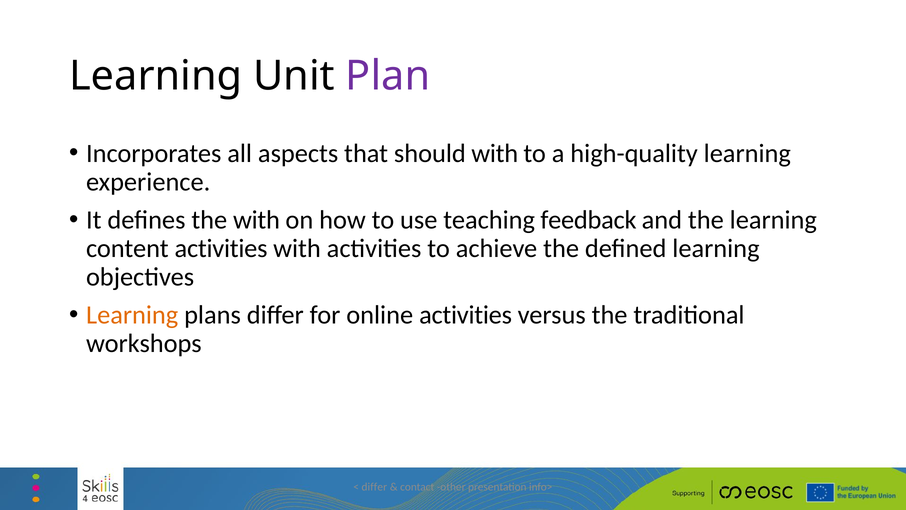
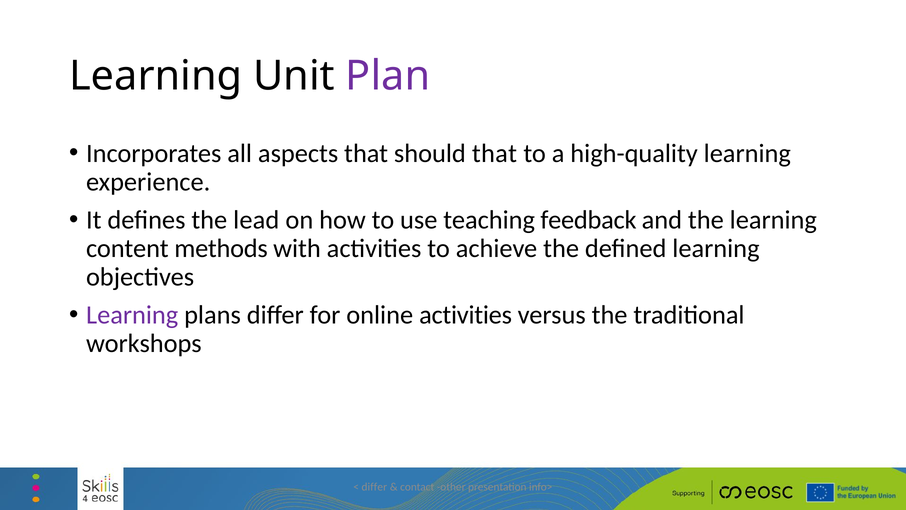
should with: with -> that
the with: with -> lead
content activities: activities -> methods
Learning at (132, 315) colour: orange -> purple
